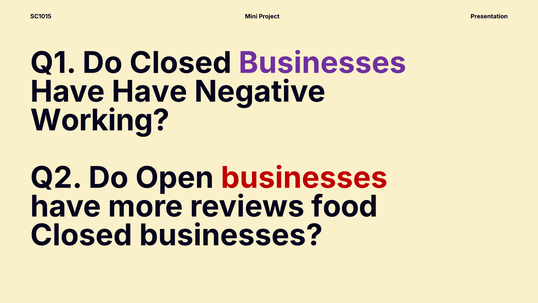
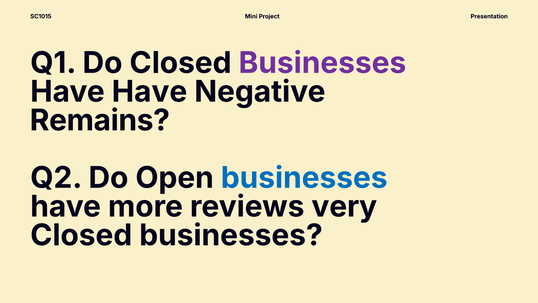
Working: Working -> Remains
businesses at (304, 178) colour: red -> blue
food: food -> very
